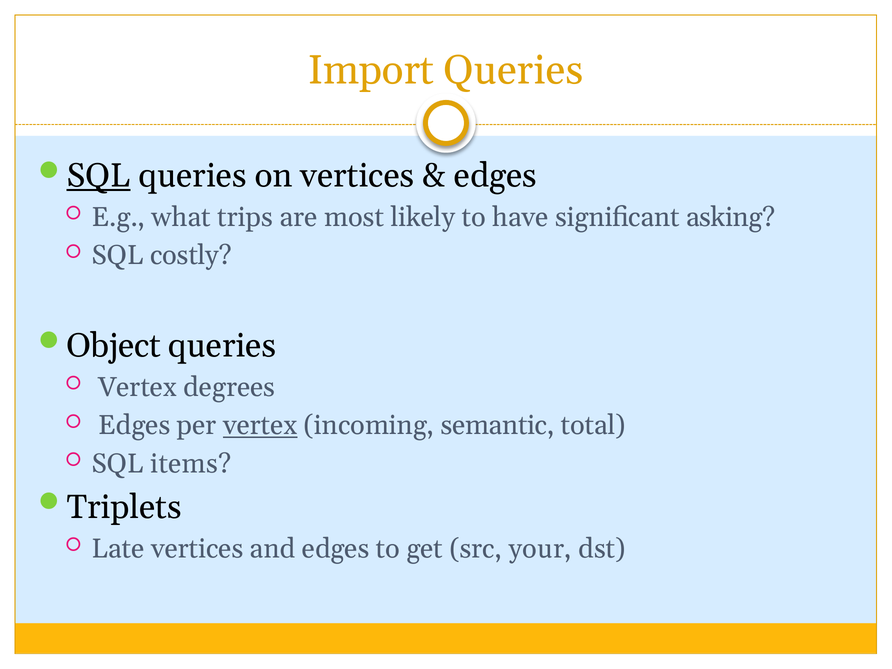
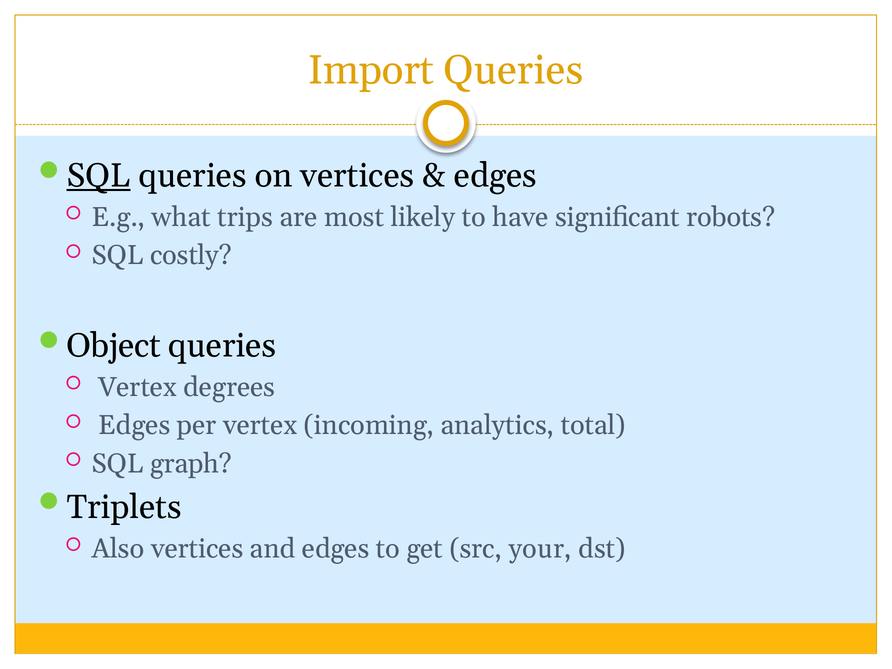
asking: asking -> robots
vertex at (260, 425) underline: present -> none
semantic: semantic -> analytics
items: items -> graph
Late: Late -> Also
